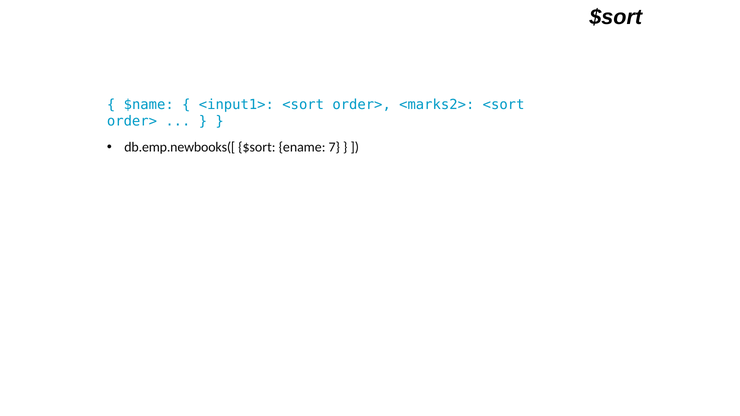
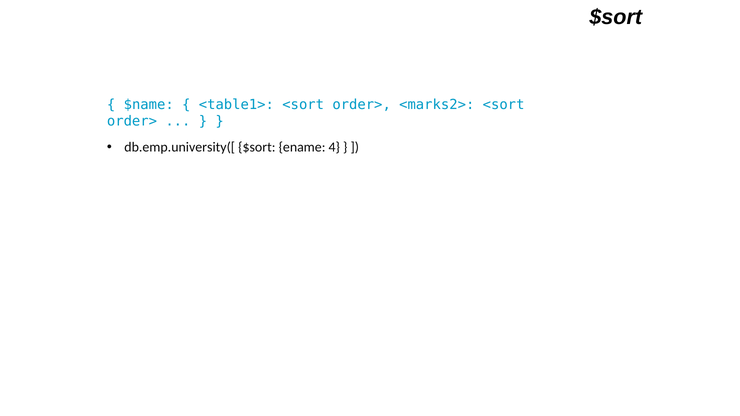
<input1>: <input1> -> <table1>
db.emp.newbooks([: db.emp.newbooks([ -> db.emp.university([
7: 7 -> 4
